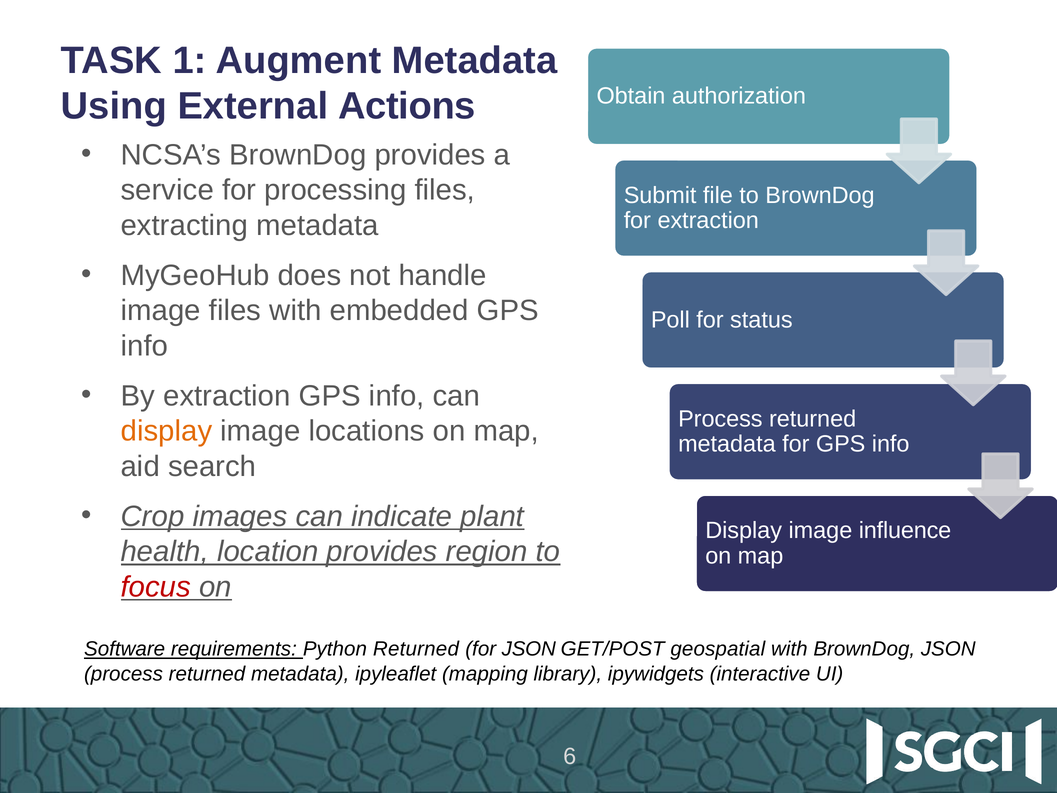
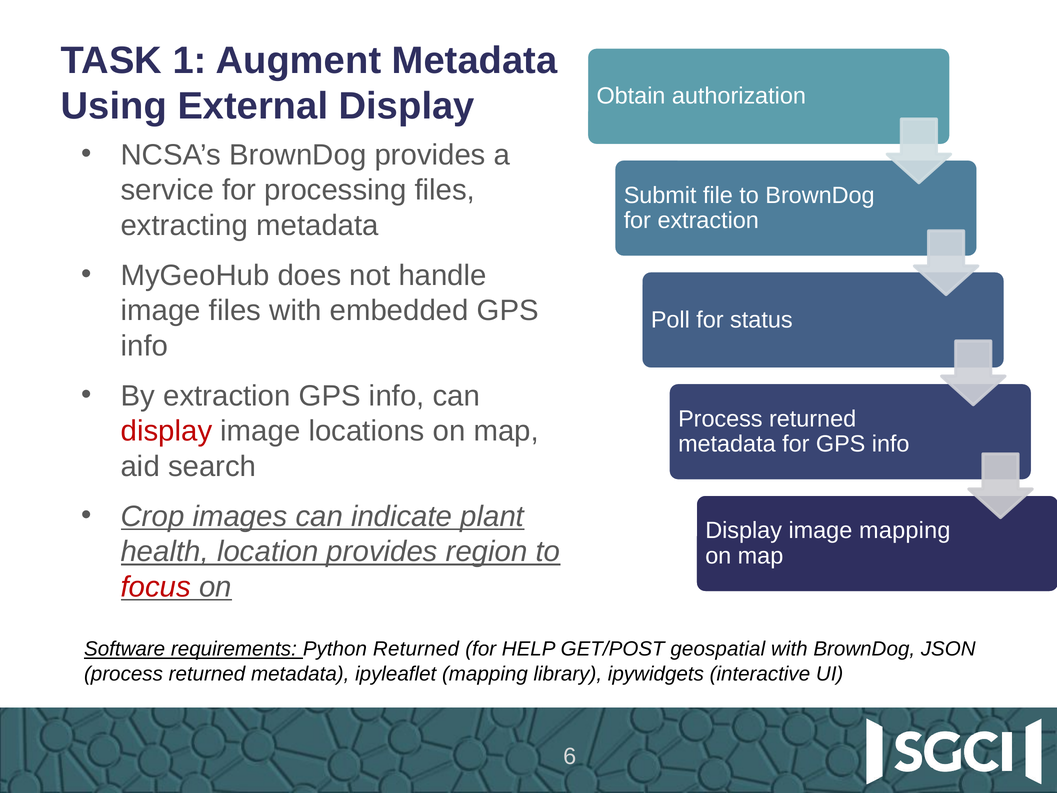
External Actions: Actions -> Display
display at (167, 431) colour: orange -> red
image influence: influence -> mapping
for JSON: JSON -> HELP
